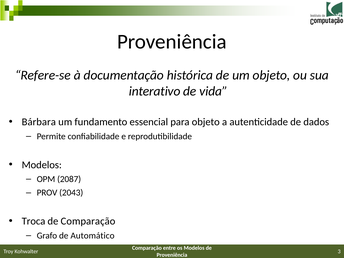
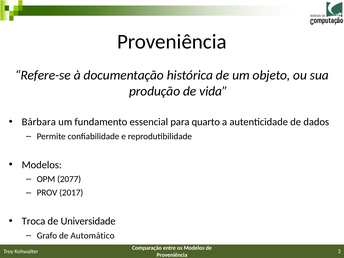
interativo: interativo -> produção
para objeto: objeto -> quarto
2087: 2087 -> 2077
2043: 2043 -> 2017
de Comparação: Comparação -> Universidade
